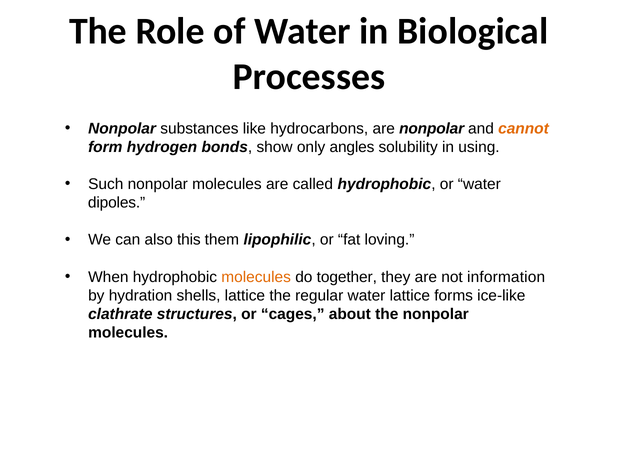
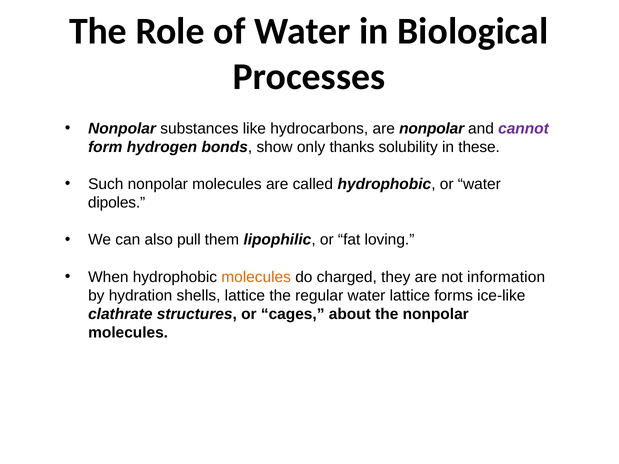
cannot colour: orange -> purple
angles: angles -> thanks
using: using -> these
this: this -> pull
together: together -> charged
